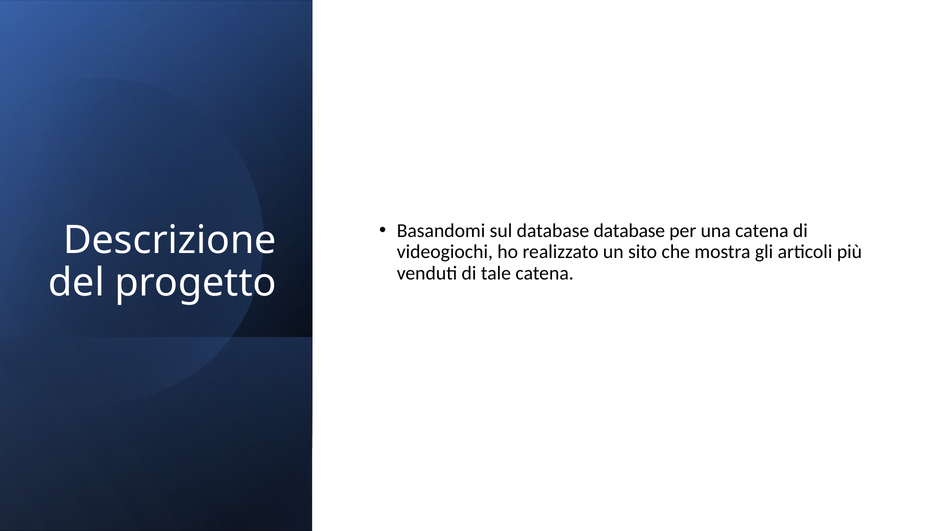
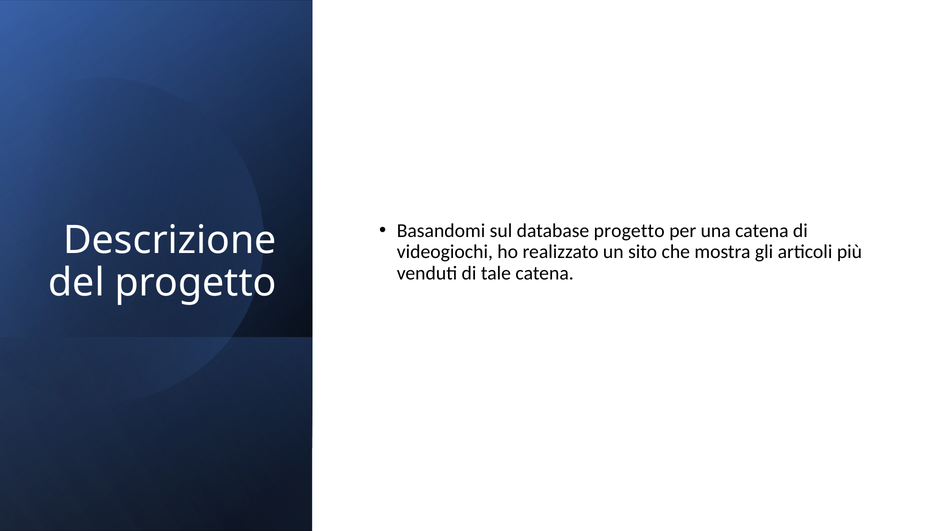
database database: database -> progetto
